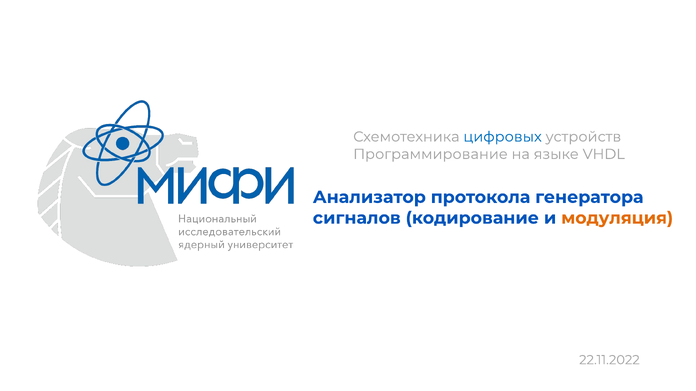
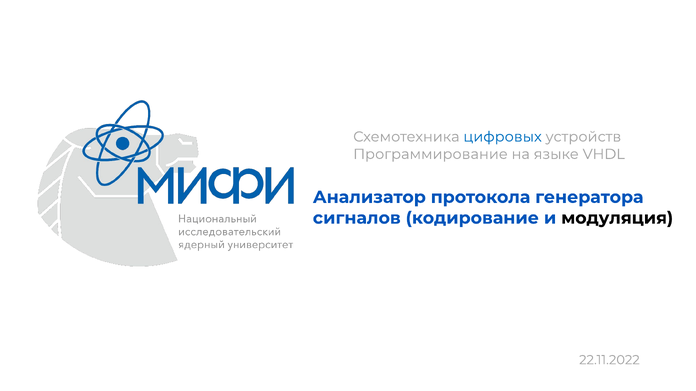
модуляция colour: orange -> black
